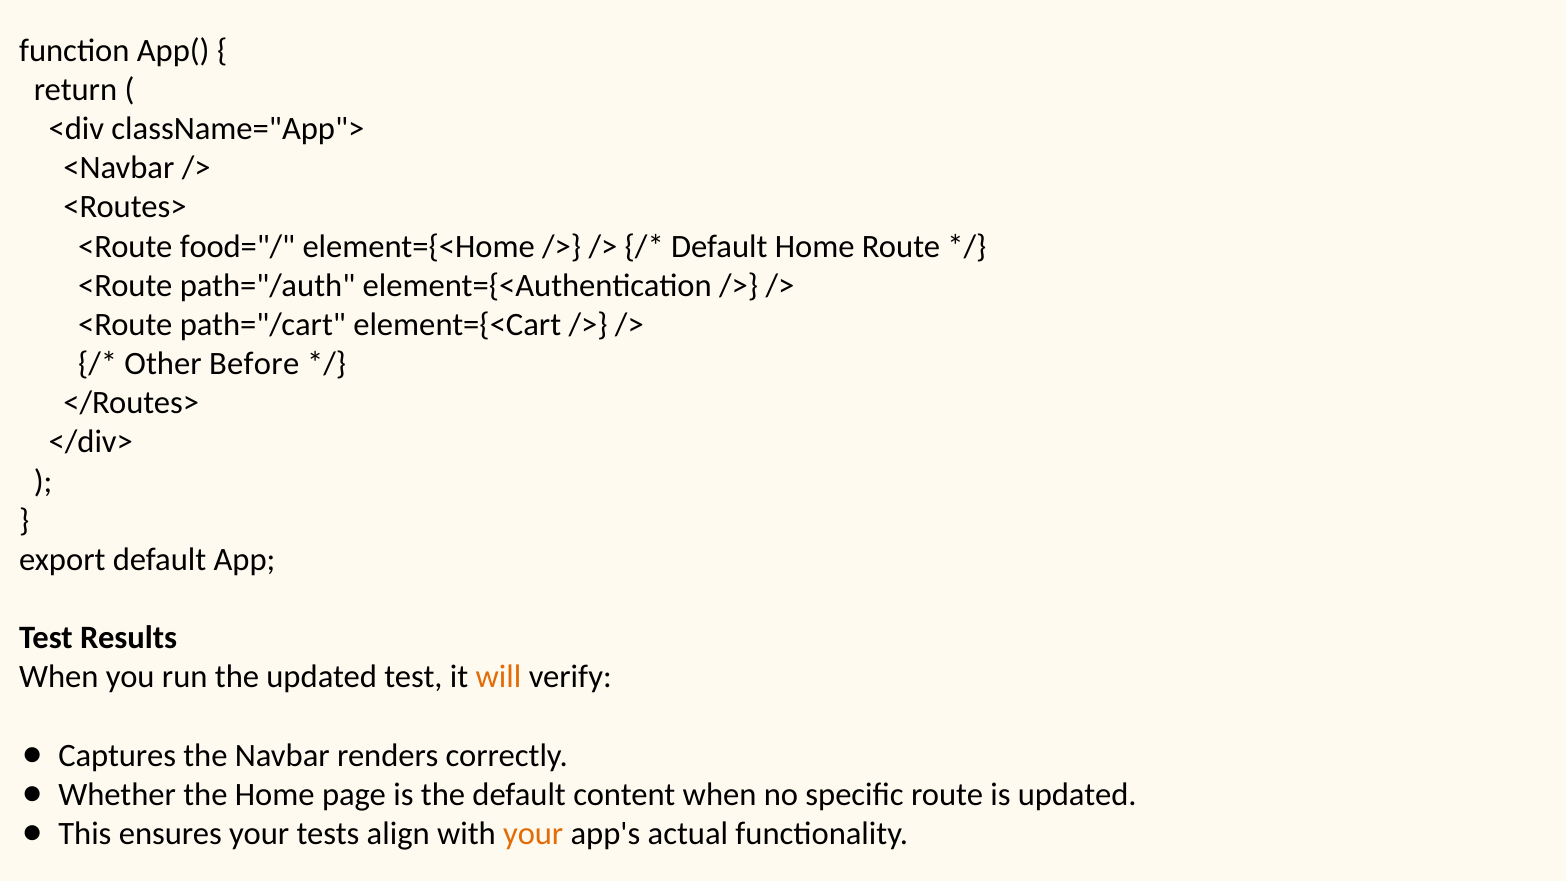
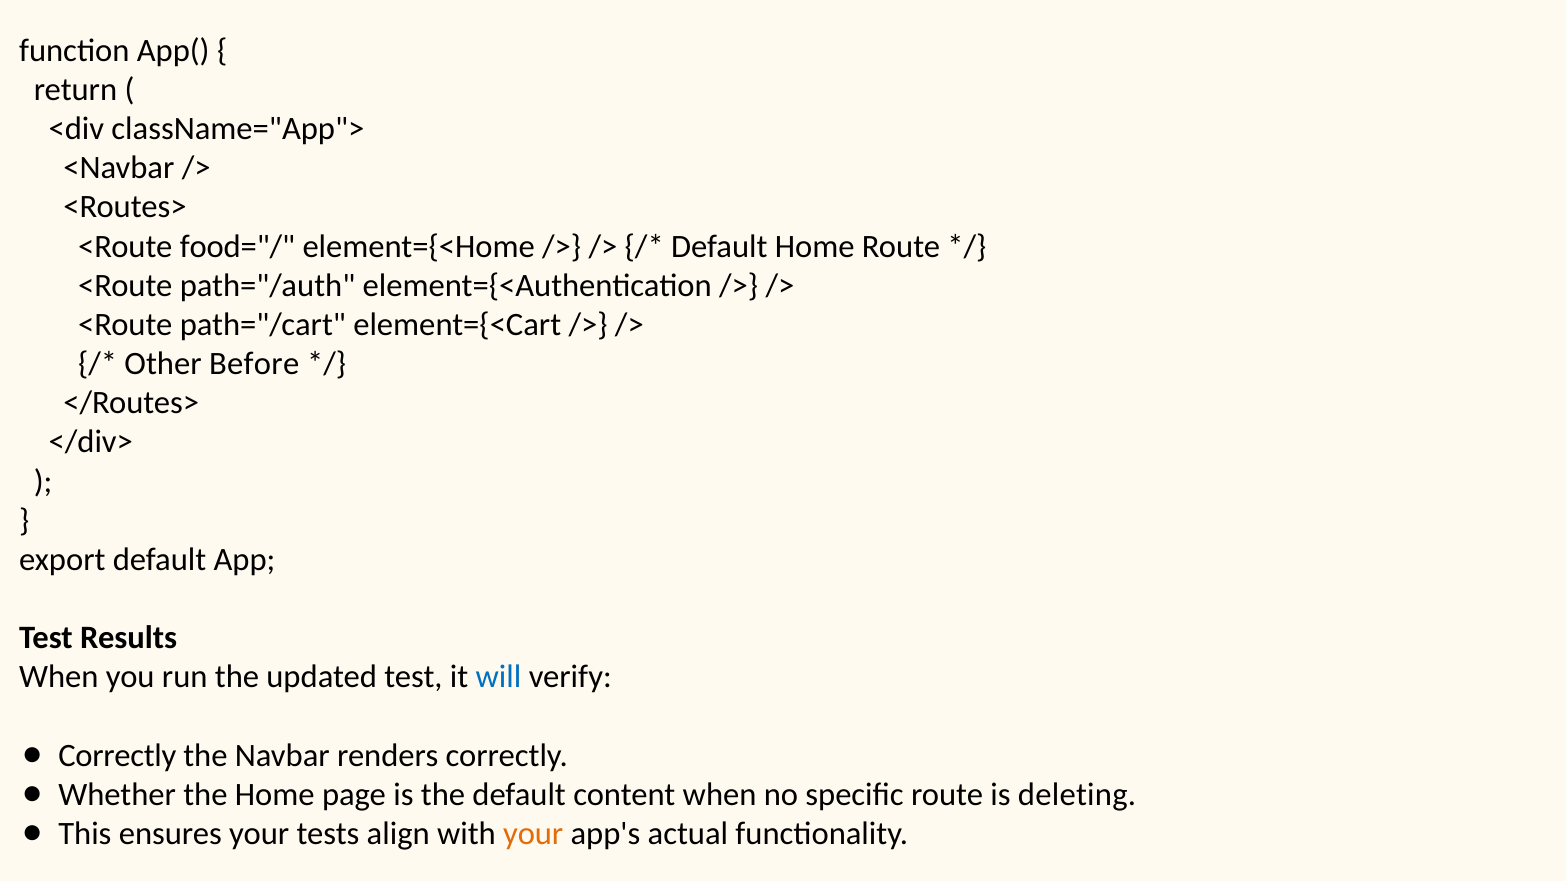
will colour: orange -> blue
Captures at (117, 755): Captures -> Correctly
is updated: updated -> deleting
